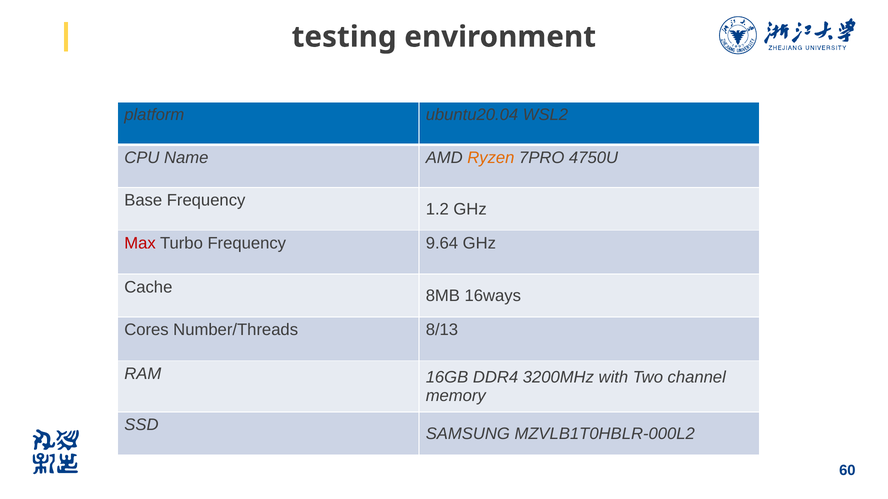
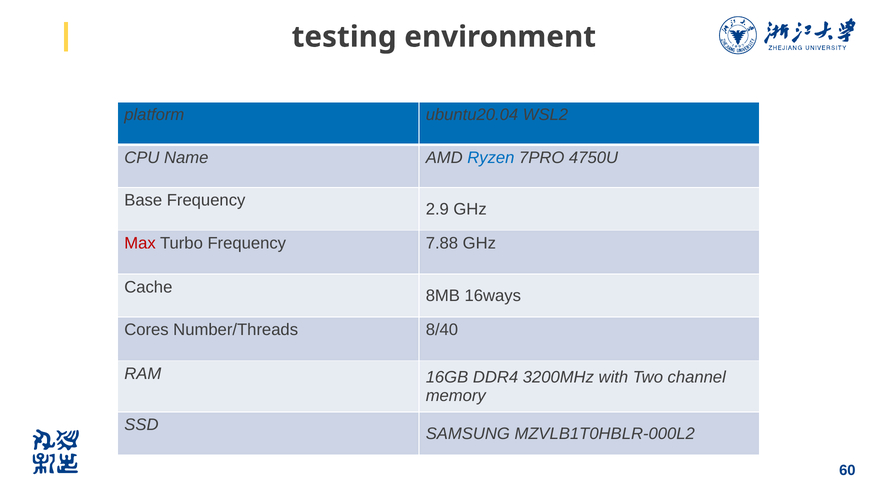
Ryzen colour: orange -> blue
1.2: 1.2 -> 2.9
9.64: 9.64 -> 7.88
8/13: 8/13 -> 8/40
